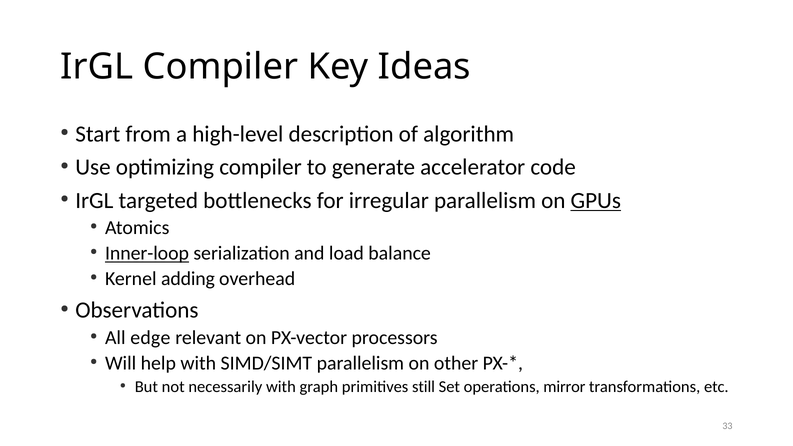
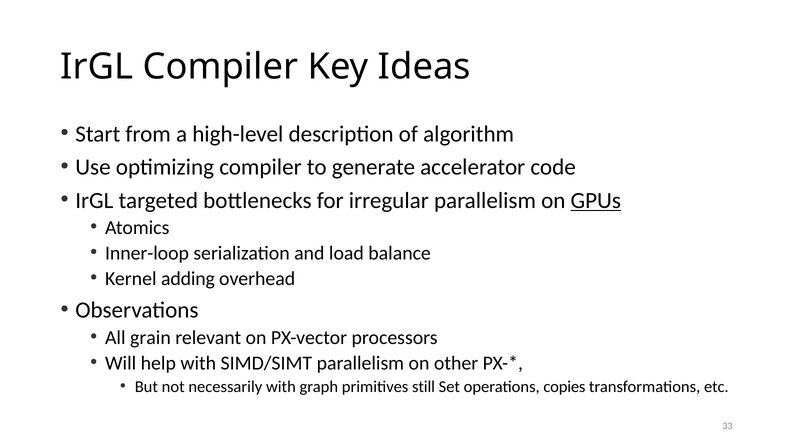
Inner-loop underline: present -> none
edge: edge -> grain
mirror: mirror -> copies
